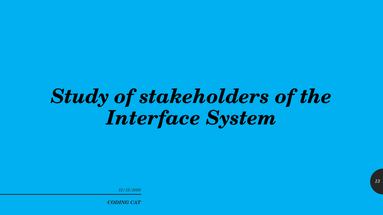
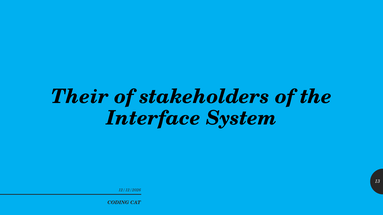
Study: Study -> Their
